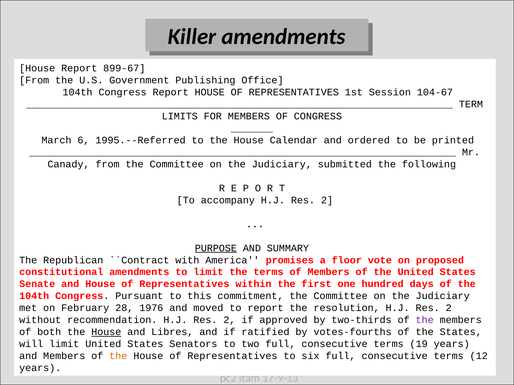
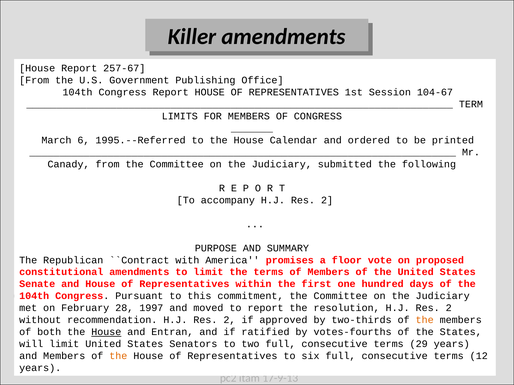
899-67: 899-67 -> 257-67
PURPOSE underline: present -> none
1976: 1976 -> 1997
the at (425, 320) colour: purple -> orange
Libres: Libres -> Entran
19: 19 -> 29
